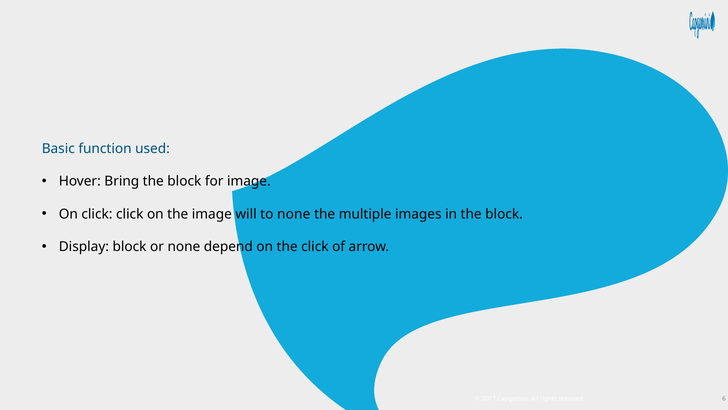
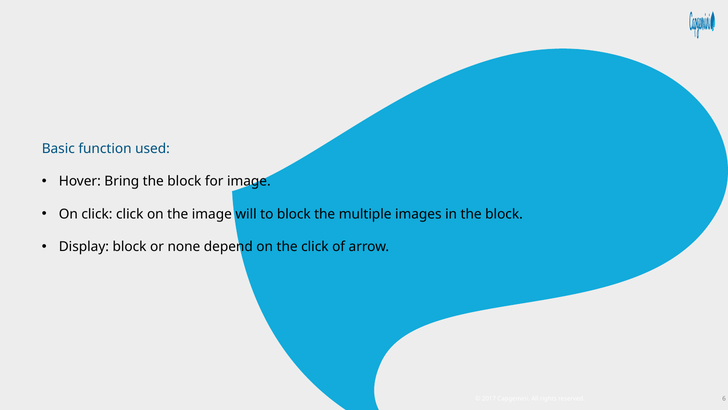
to none: none -> block
